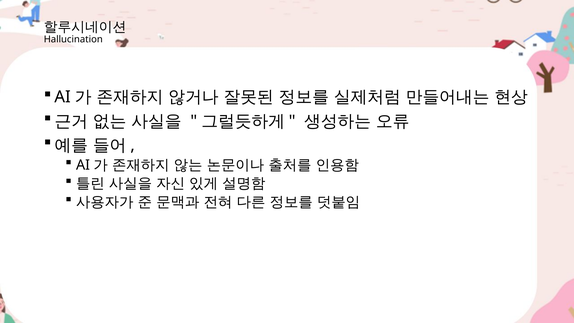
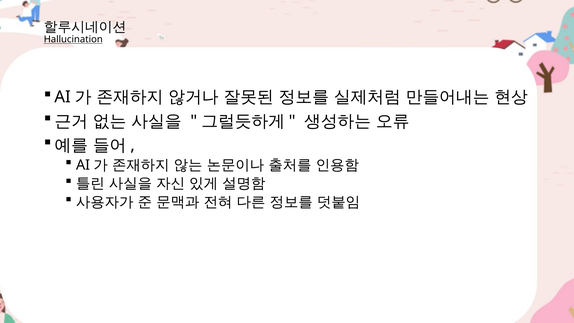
Hallucination underline: none -> present
